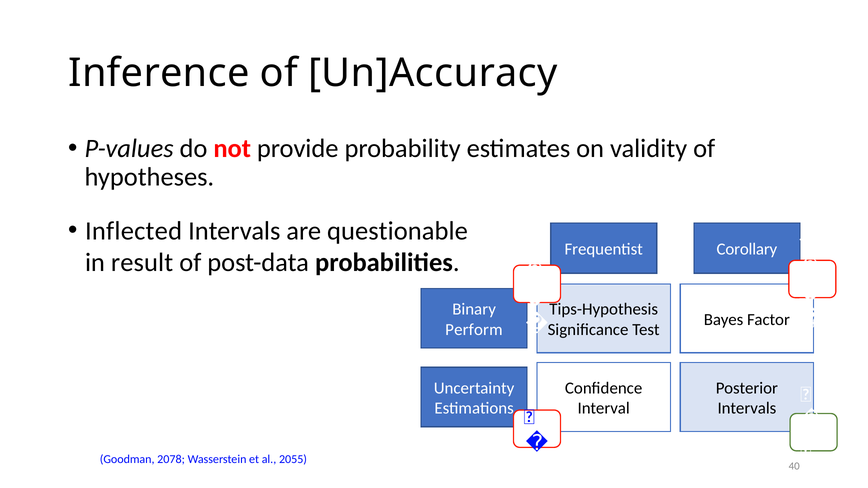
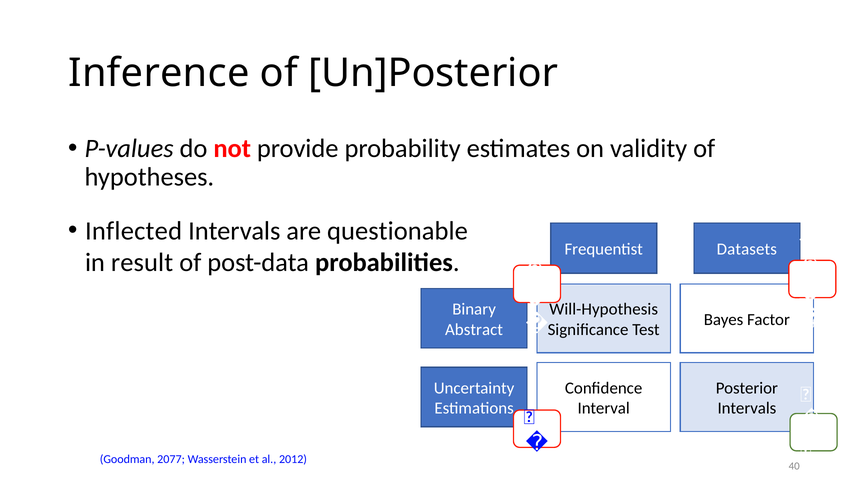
Un]Accuracy: Un]Accuracy -> Un]Posterior
Corollary: Corollary -> Datasets
Tips-Hypothesis: Tips-Hypothesis -> Will-Hypothesis
Perform: Perform -> Abstract
2078: 2078 -> 2077
2055: 2055 -> 2012
